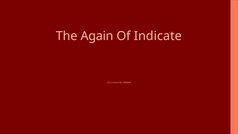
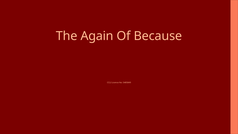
Indicate: Indicate -> Because
